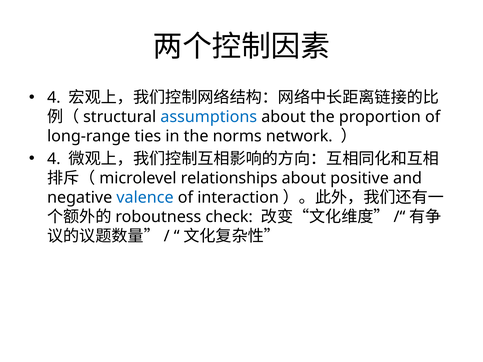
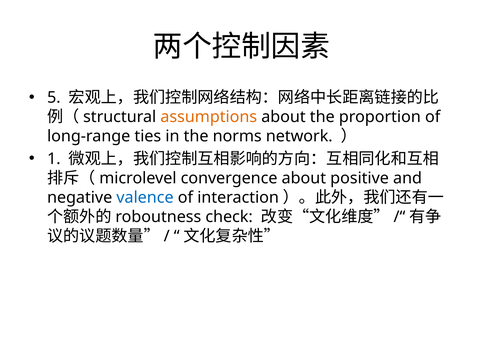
4 at (54, 98): 4 -> 5
assumptions colour: blue -> orange
4 at (54, 159): 4 -> 1
relationships: relationships -> convergence
